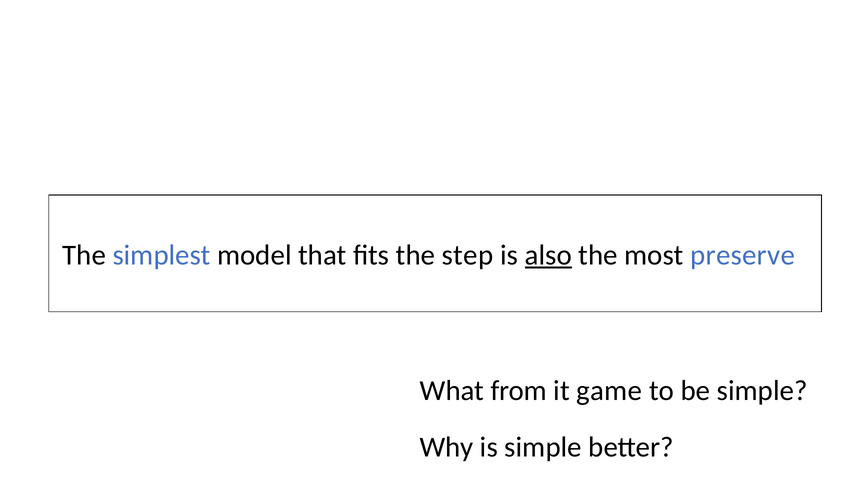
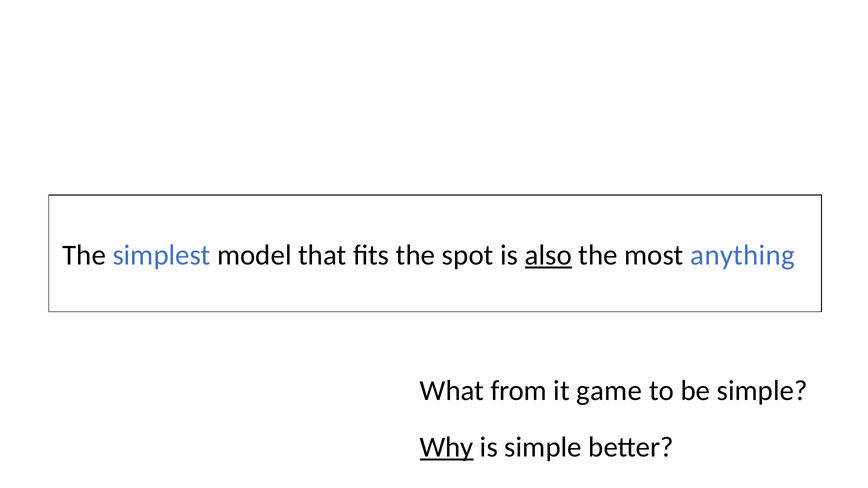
step: step -> spot
preserve: preserve -> anything
Why underline: none -> present
